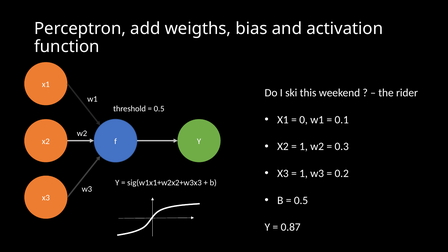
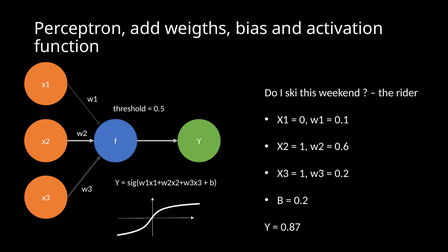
0.3: 0.3 -> 0.6
0.5 at (301, 200): 0.5 -> 0.2
